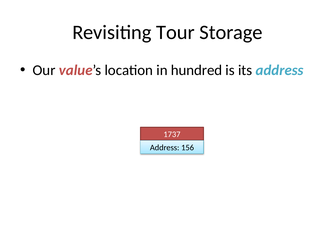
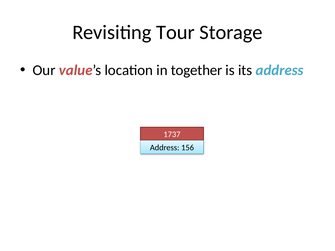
hundred: hundred -> together
